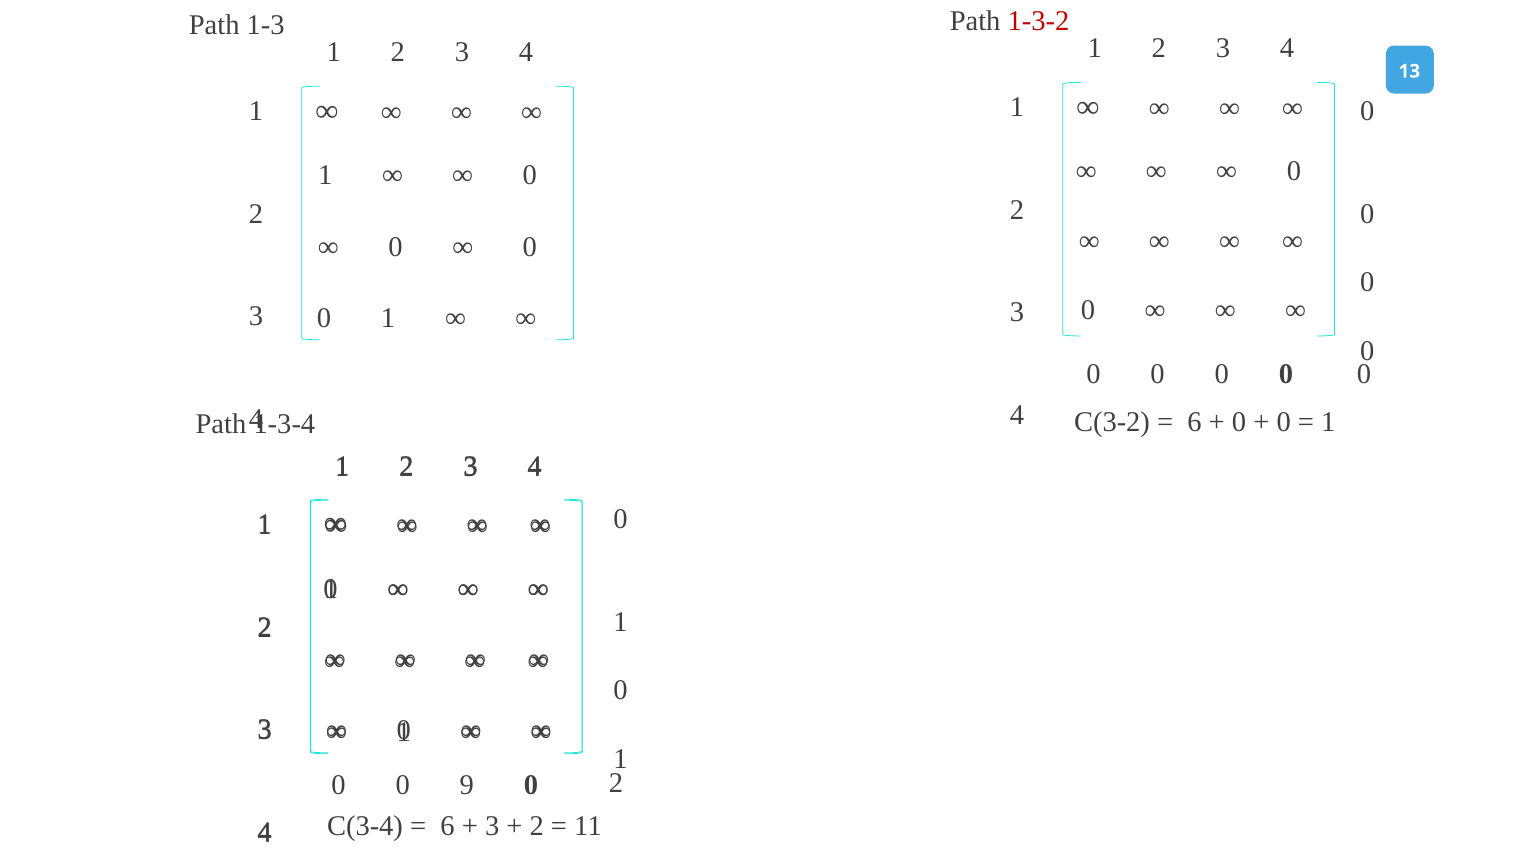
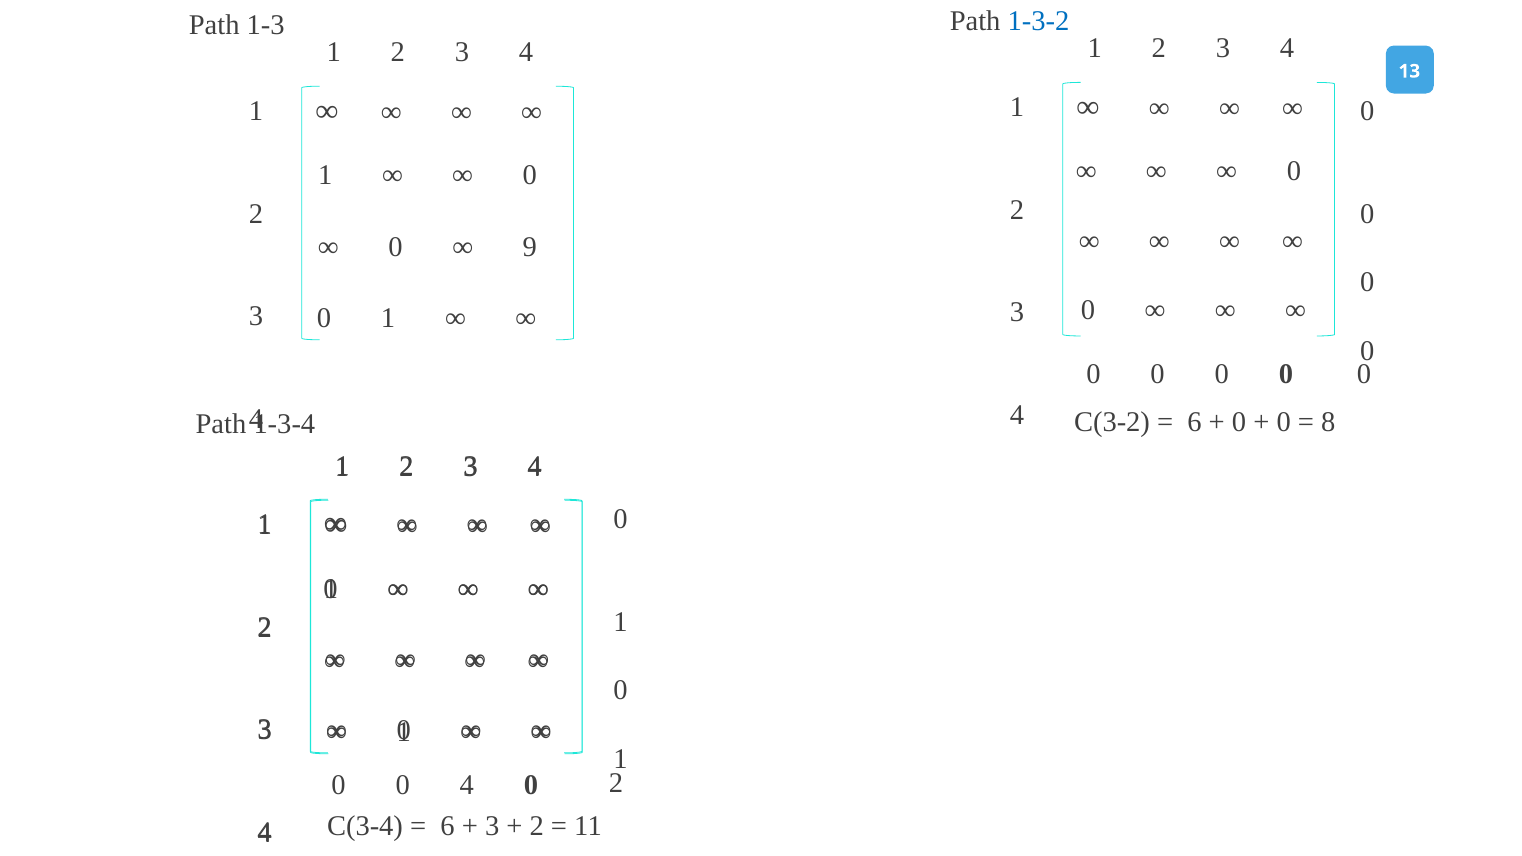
1-3-2 colour: red -> blue
0 at (530, 247): 0 -> 9
1 at (1328, 422): 1 -> 8
0 9: 9 -> 4
